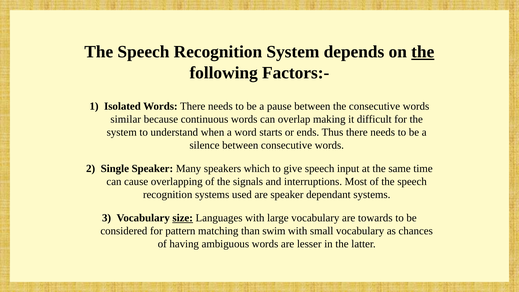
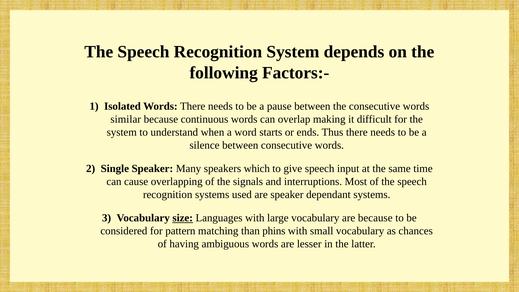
the at (423, 52) underline: present -> none
are towards: towards -> because
swim: swim -> phins
